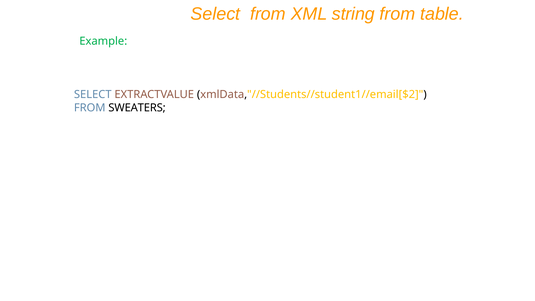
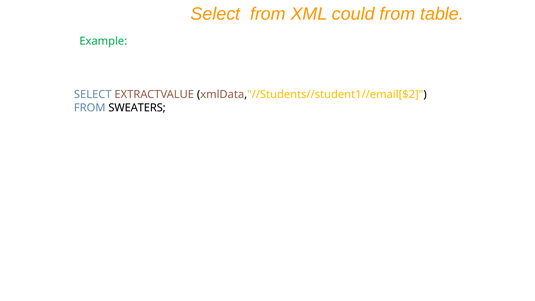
string: string -> could
